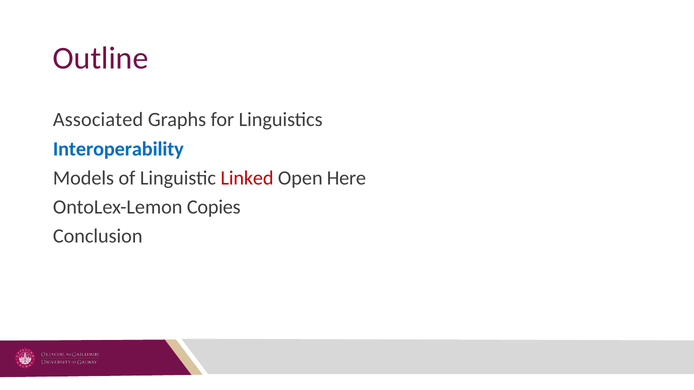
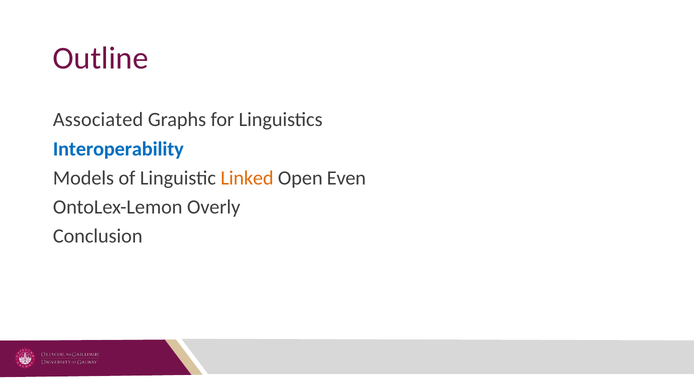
Linked colour: red -> orange
Here: Here -> Even
Copies: Copies -> Overly
